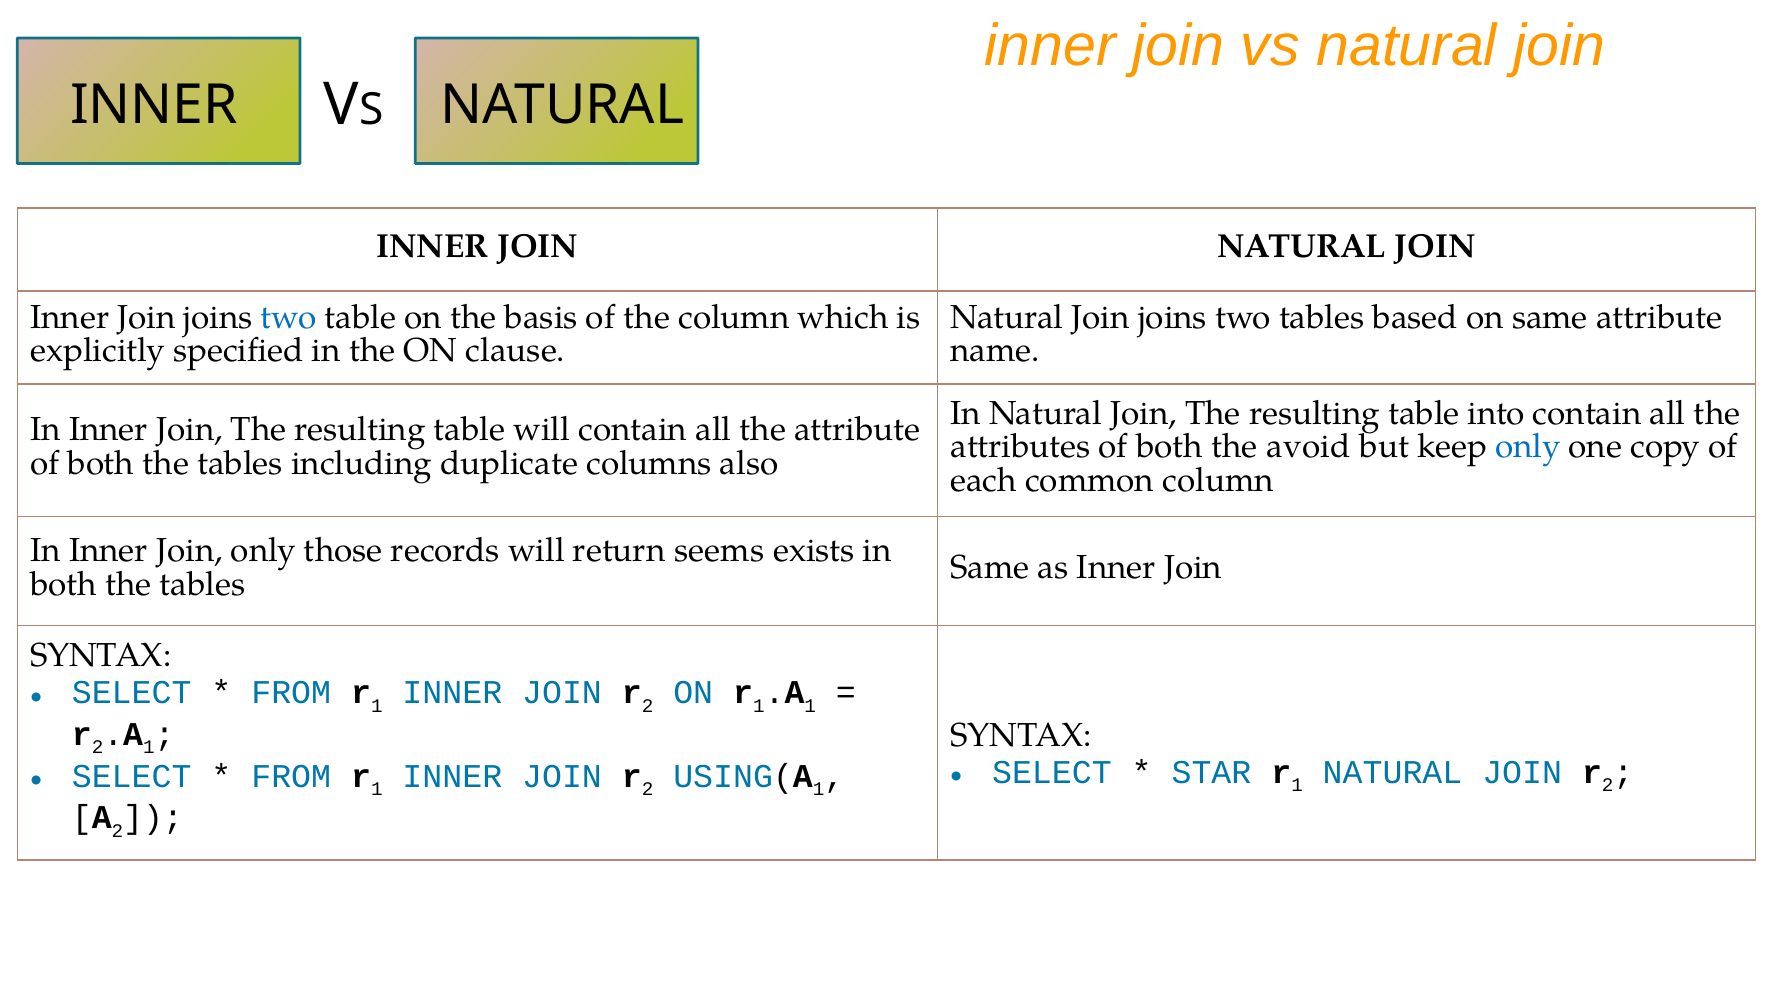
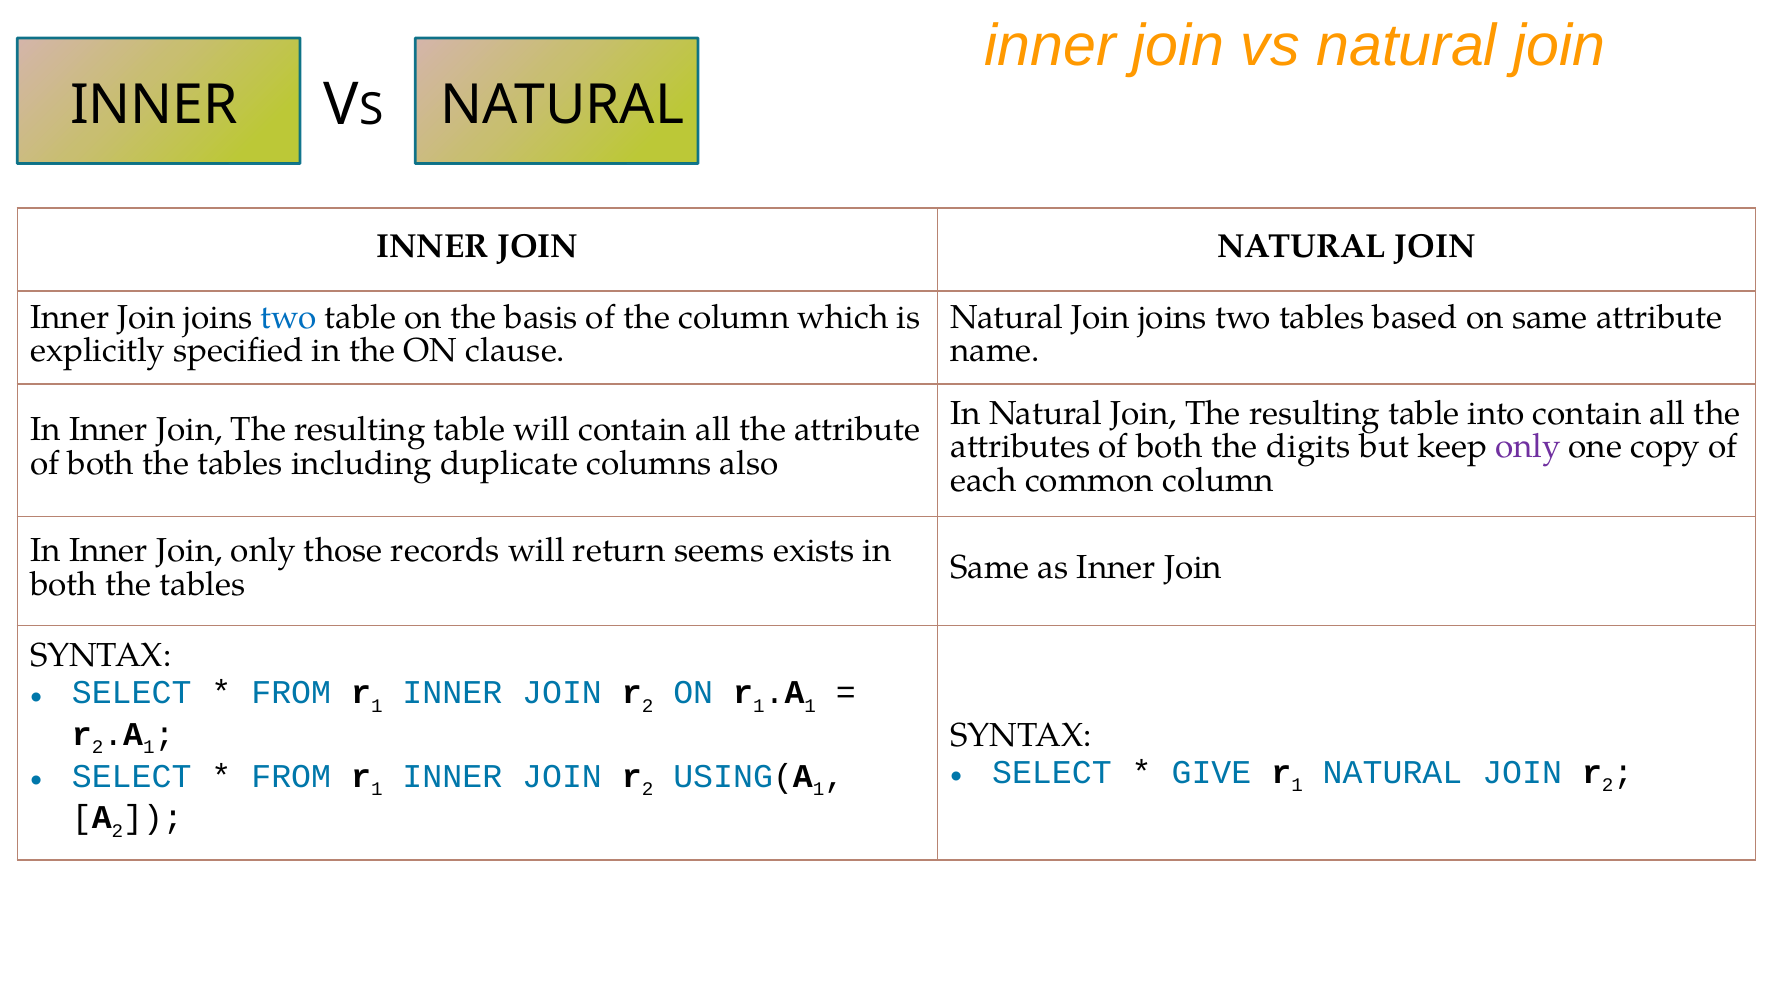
avoid: avoid -> digits
only at (1528, 447) colour: blue -> purple
STAR: STAR -> GIVE
